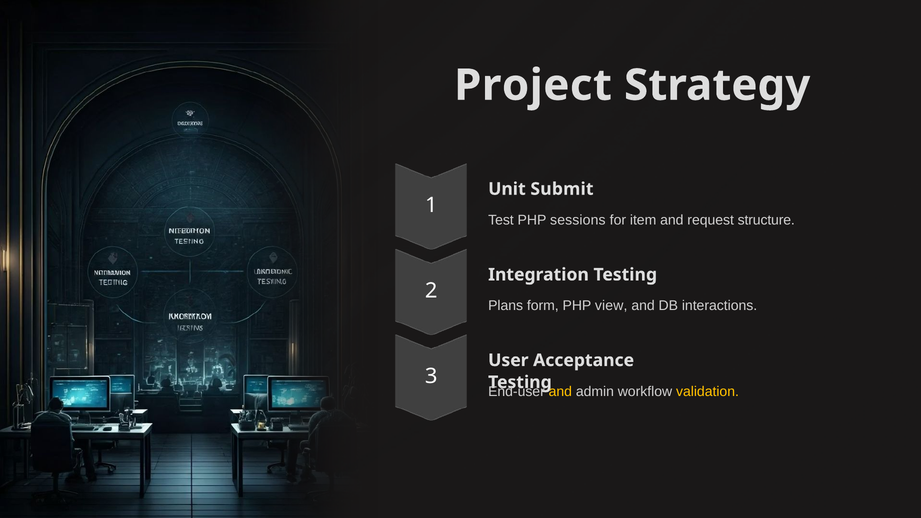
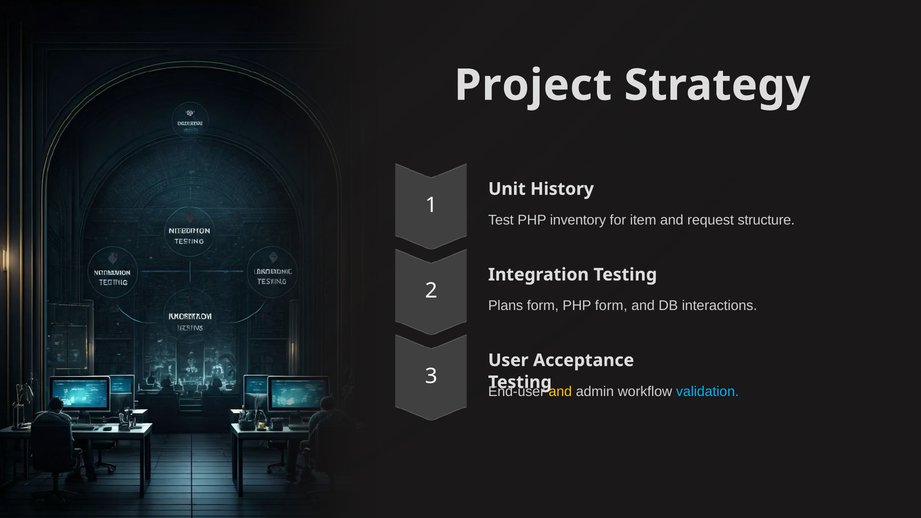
Submit: Submit -> History
sessions: sessions -> inventory
PHP view: view -> form
validation colour: yellow -> light blue
